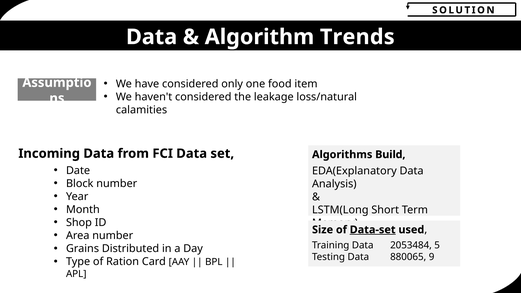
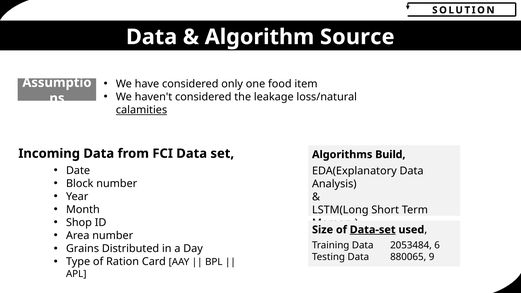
Trends: Trends -> Source
calamities underline: none -> present
5: 5 -> 6
